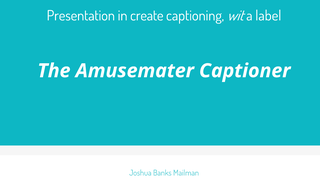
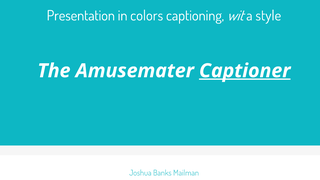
create: create -> colors
label: label -> style
Captioner underline: none -> present
